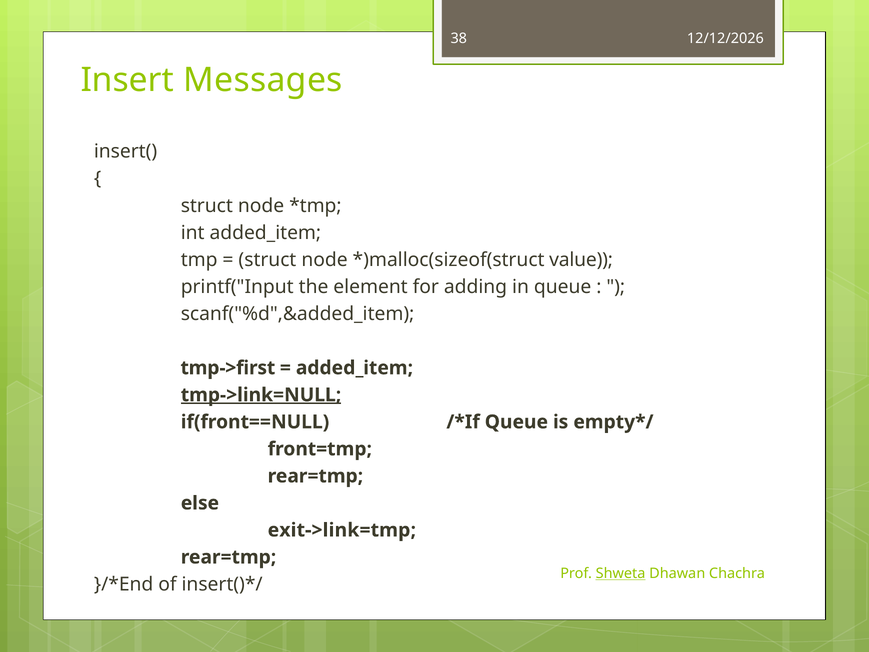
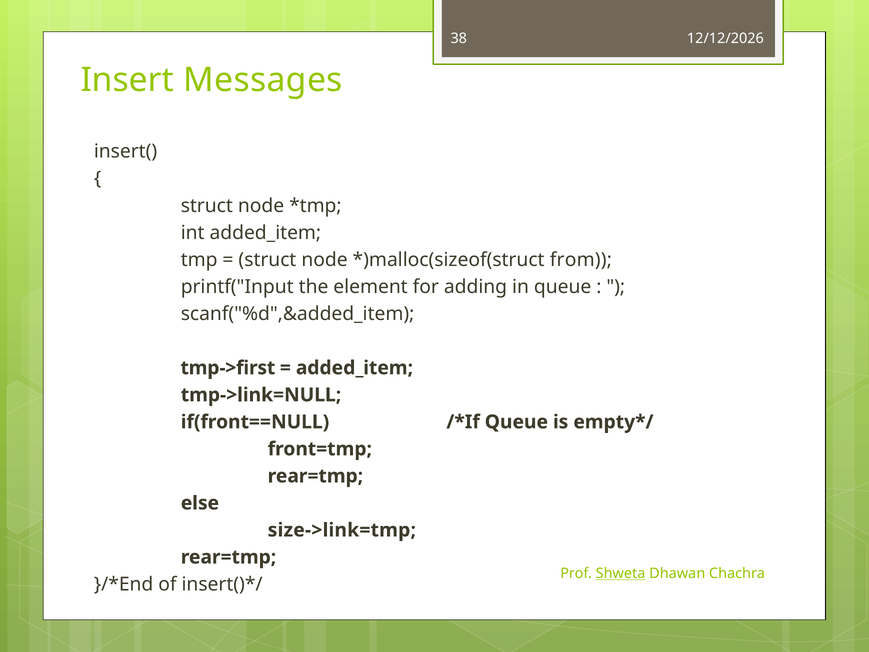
value: value -> from
tmp->link=NULL underline: present -> none
exit->link=tmp: exit->link=tmp -> size->link=tmp
